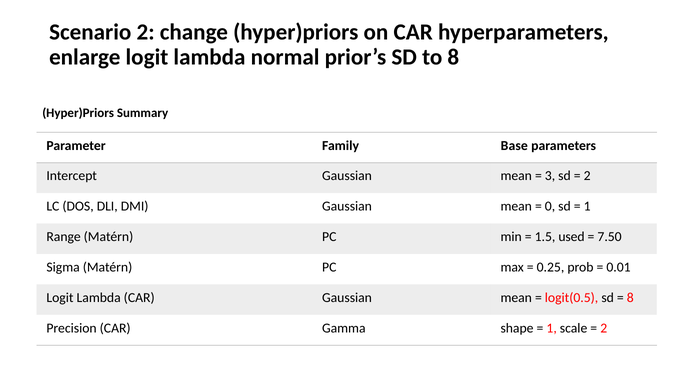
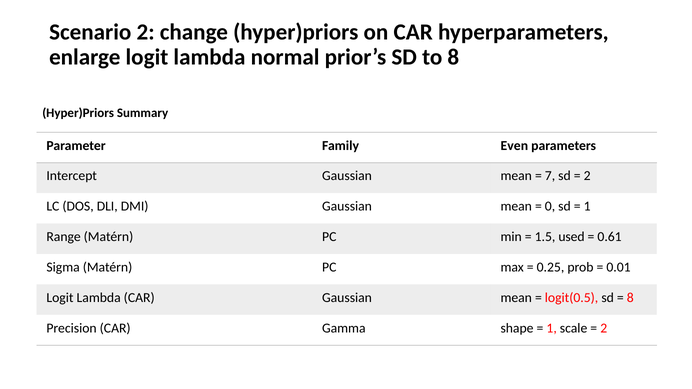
Base: Base -> Even
3: 3 -> 7
7.50: 7.50 -> 0.61
